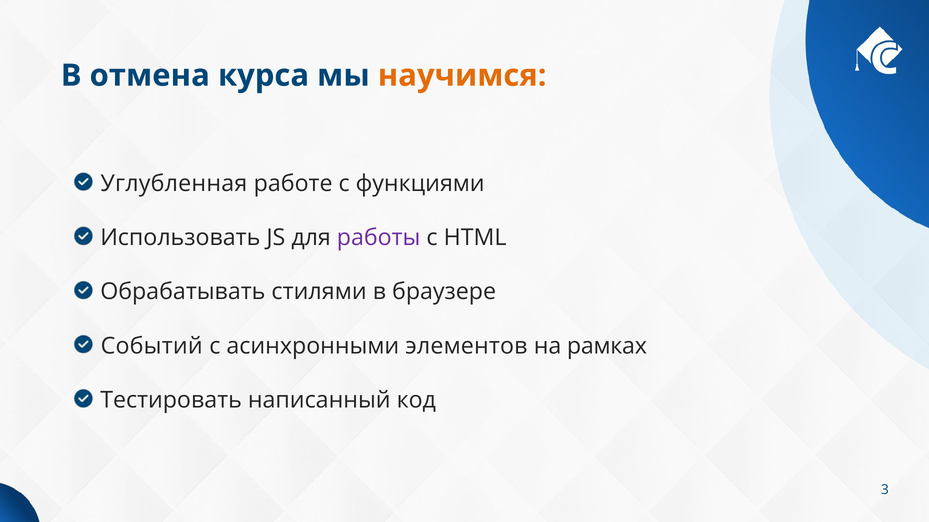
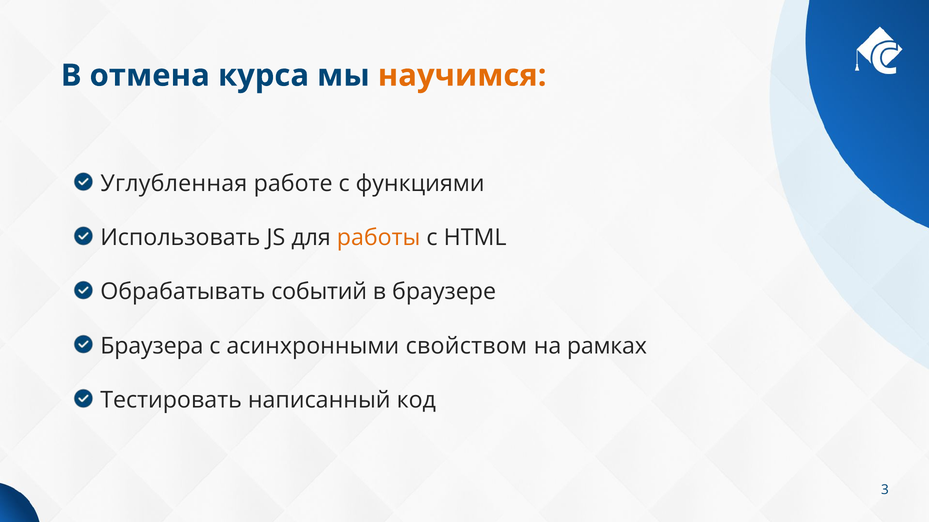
работы colour: purple -> orange
стилями: стилями -> событий
Событий: Событий -> Браузера
элементов: элементов -> свойством
